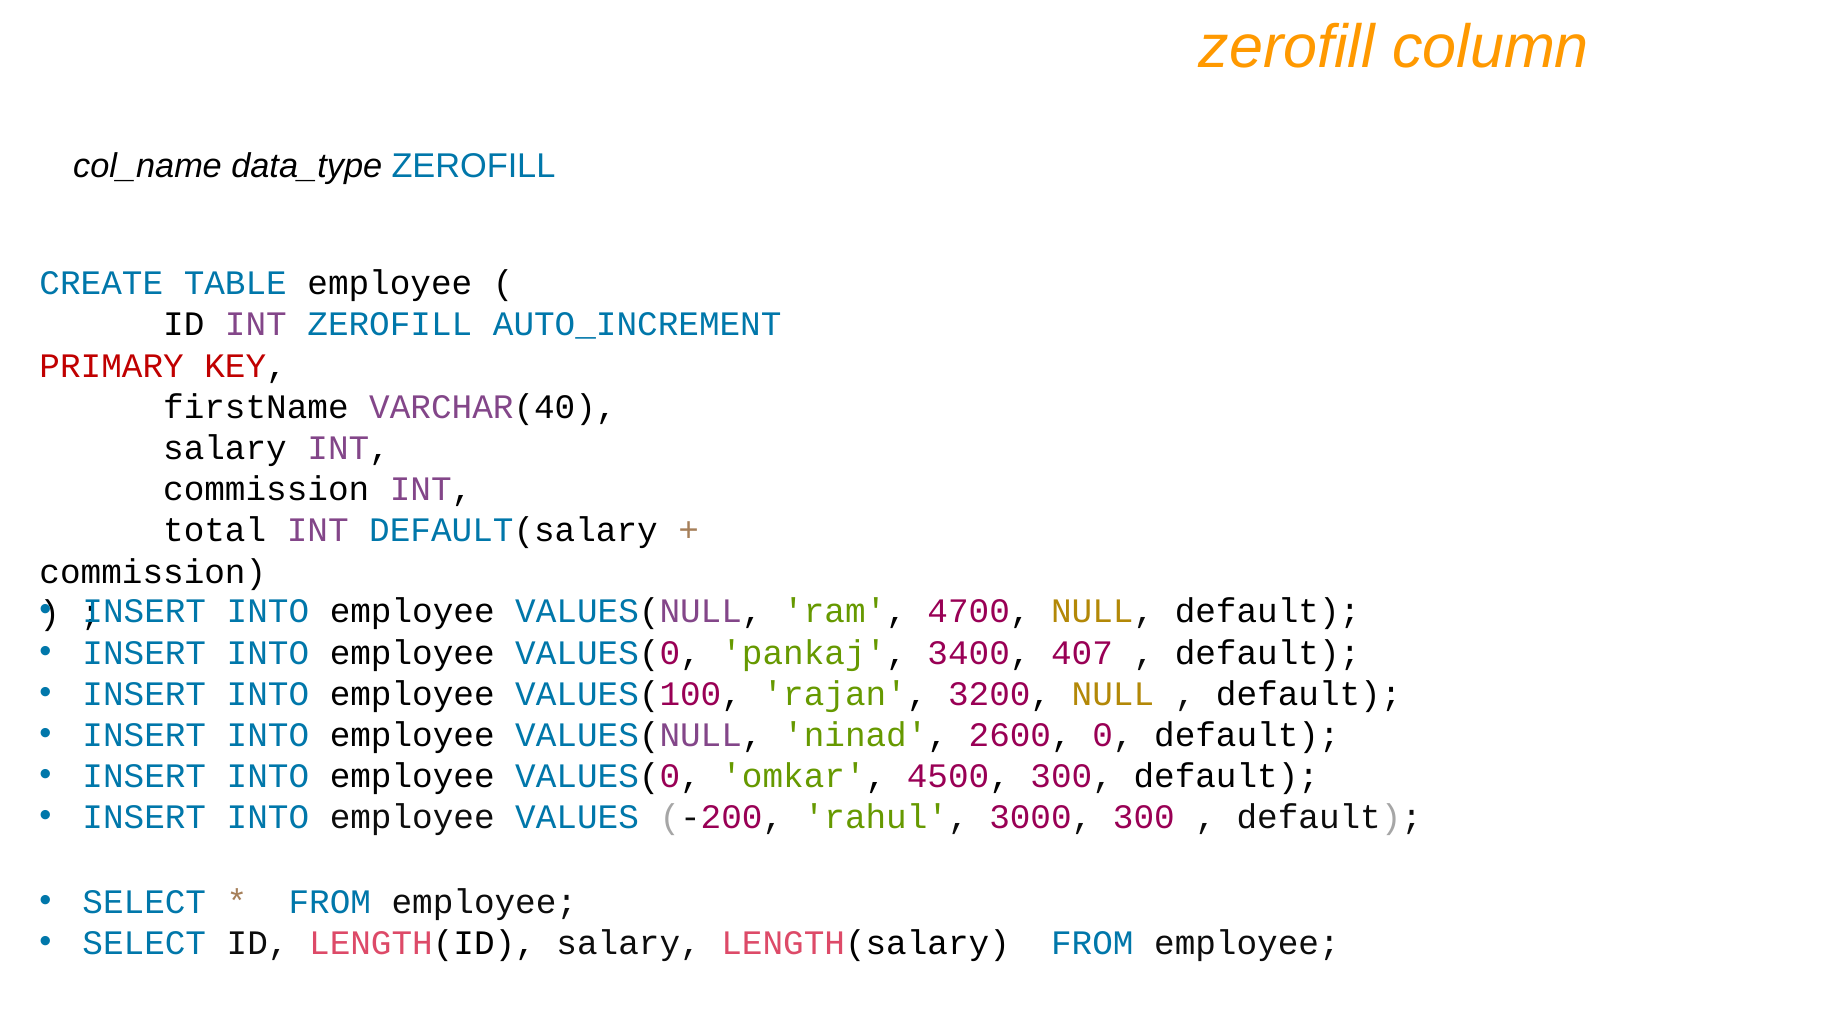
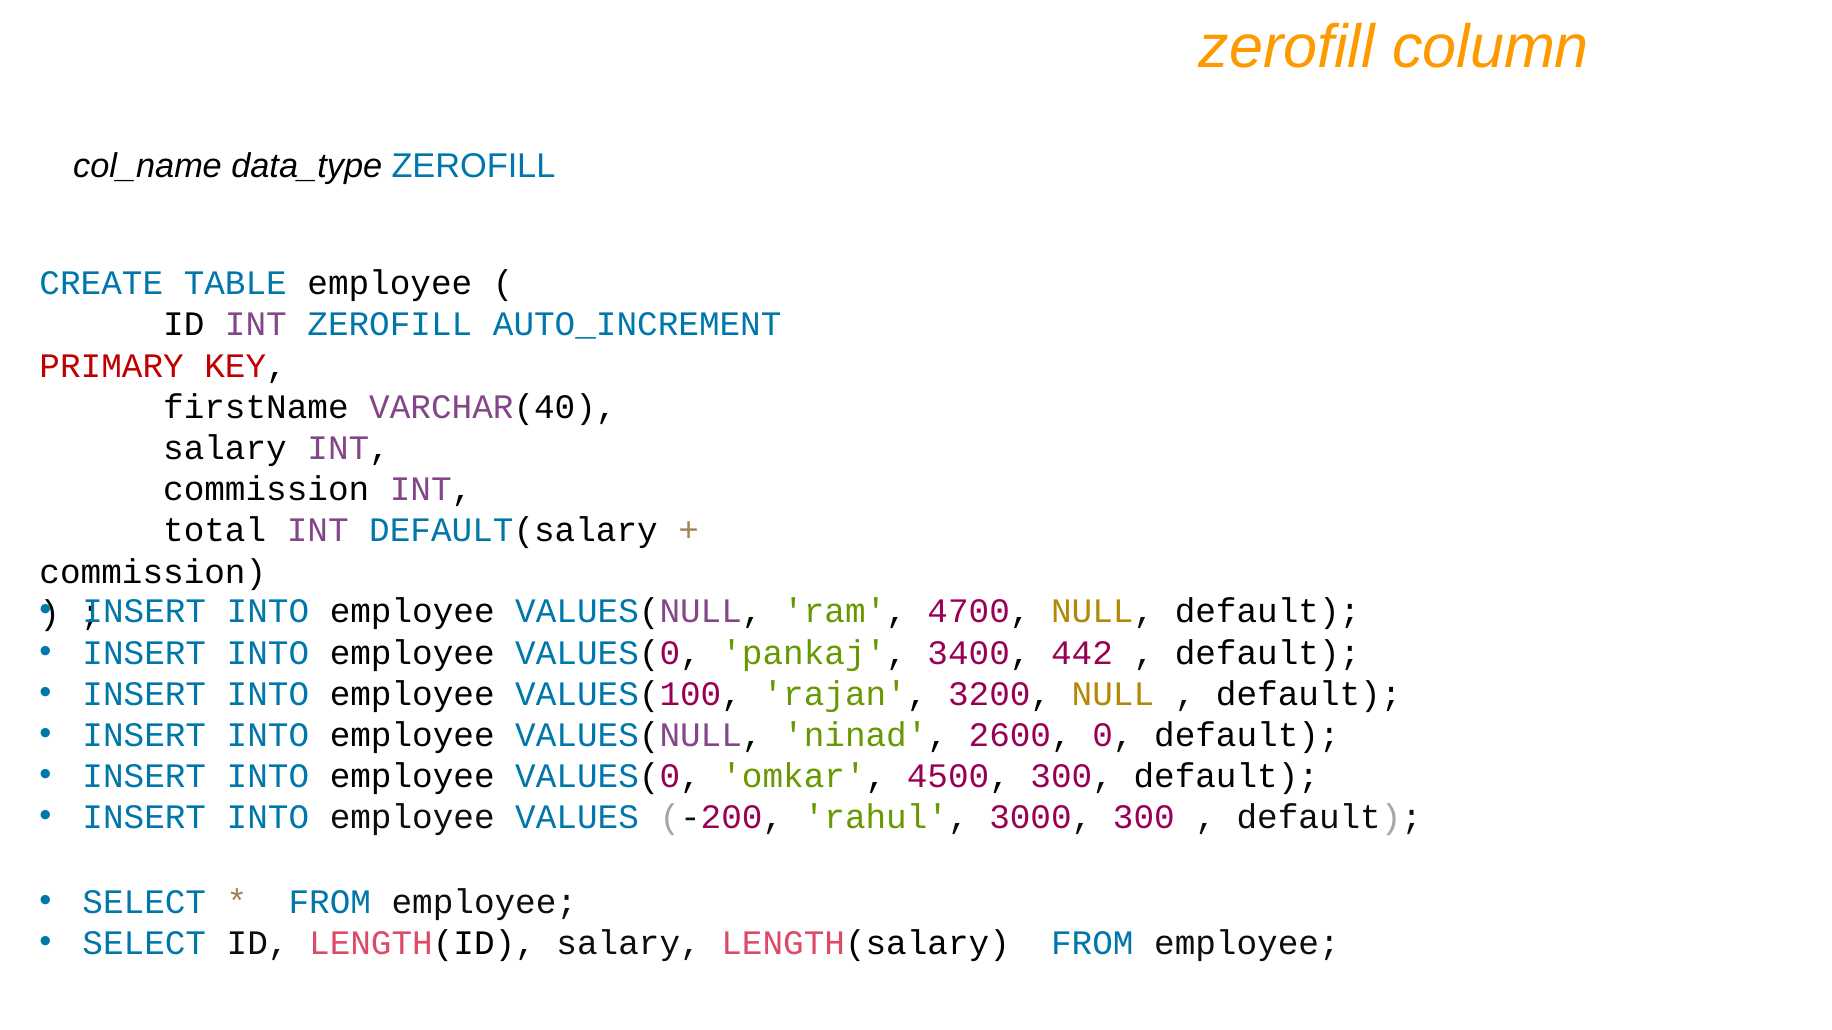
407: 407 -> 442
